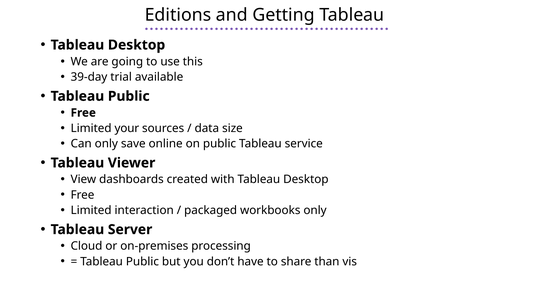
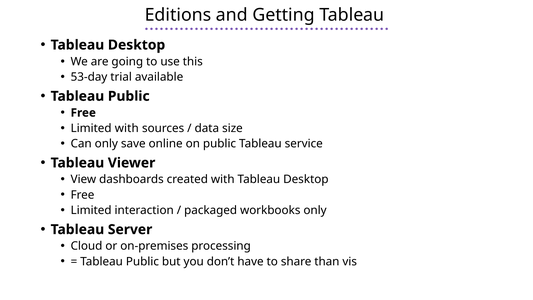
39-day: 39-day -> 53-day
Limited your: your -> with
